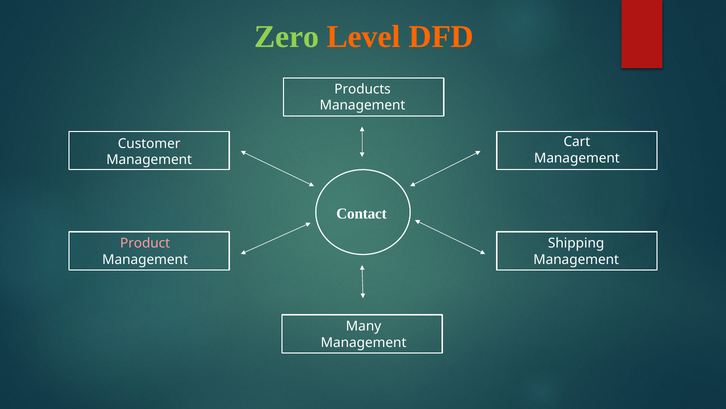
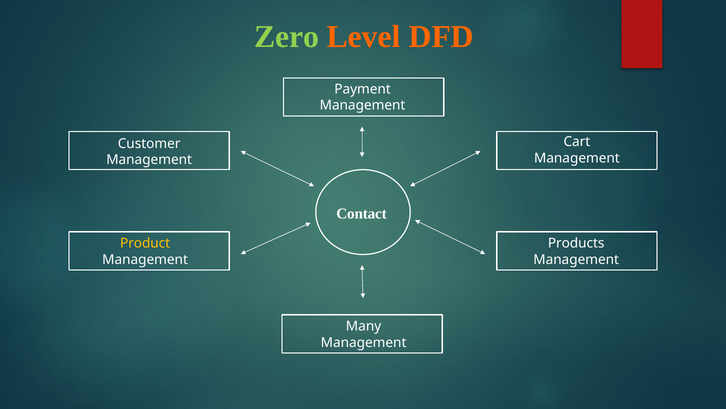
Products: Products -> Payment
Product colour: pink -> yellow
Shipping: Shipping -> Products
